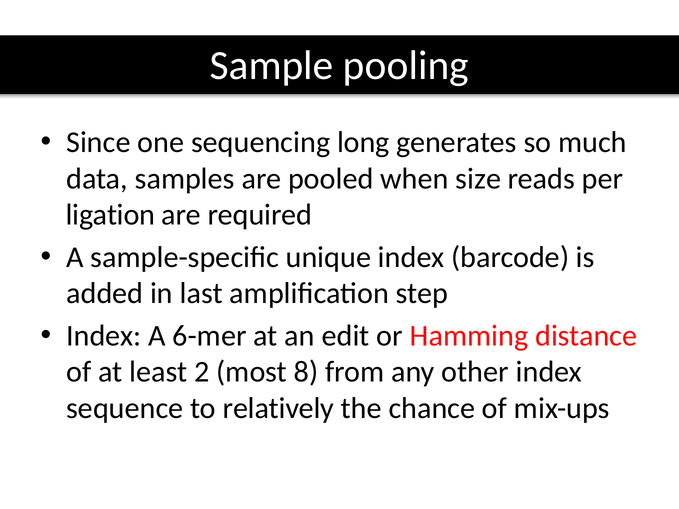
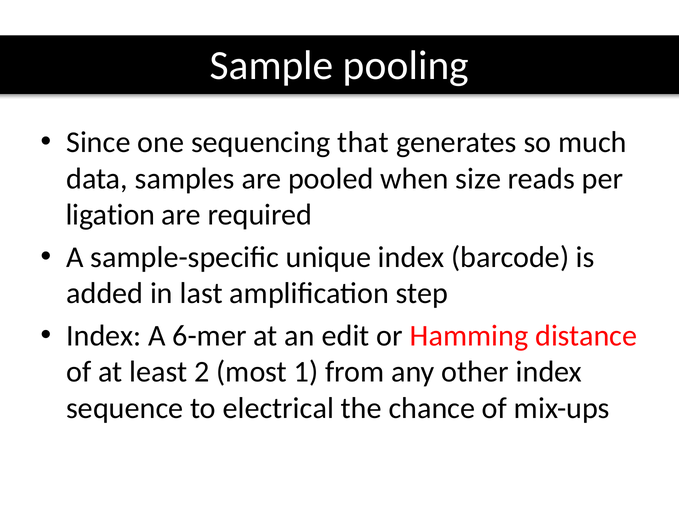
long: long -> that
8: 8 -> 1
relatively: relatively -> electrical
